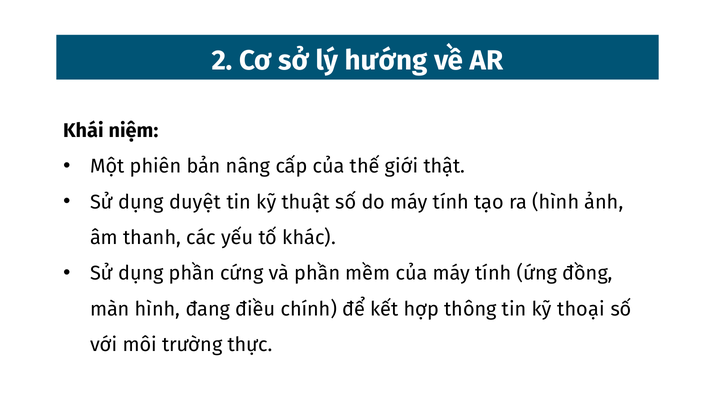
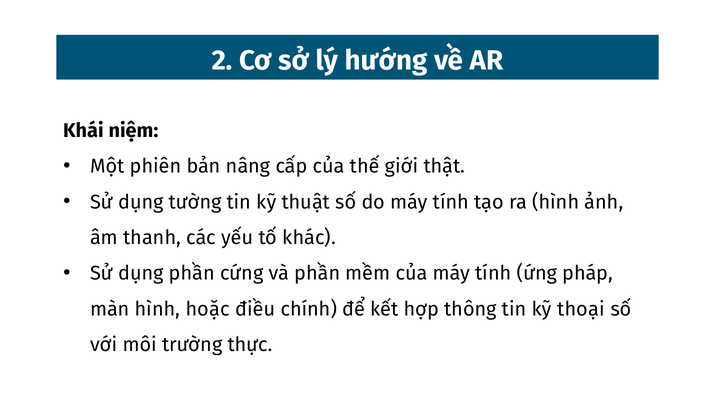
duyệt: duyệt -> tường
đồng: đồng -> pháp
đang: đang -> hoặc
